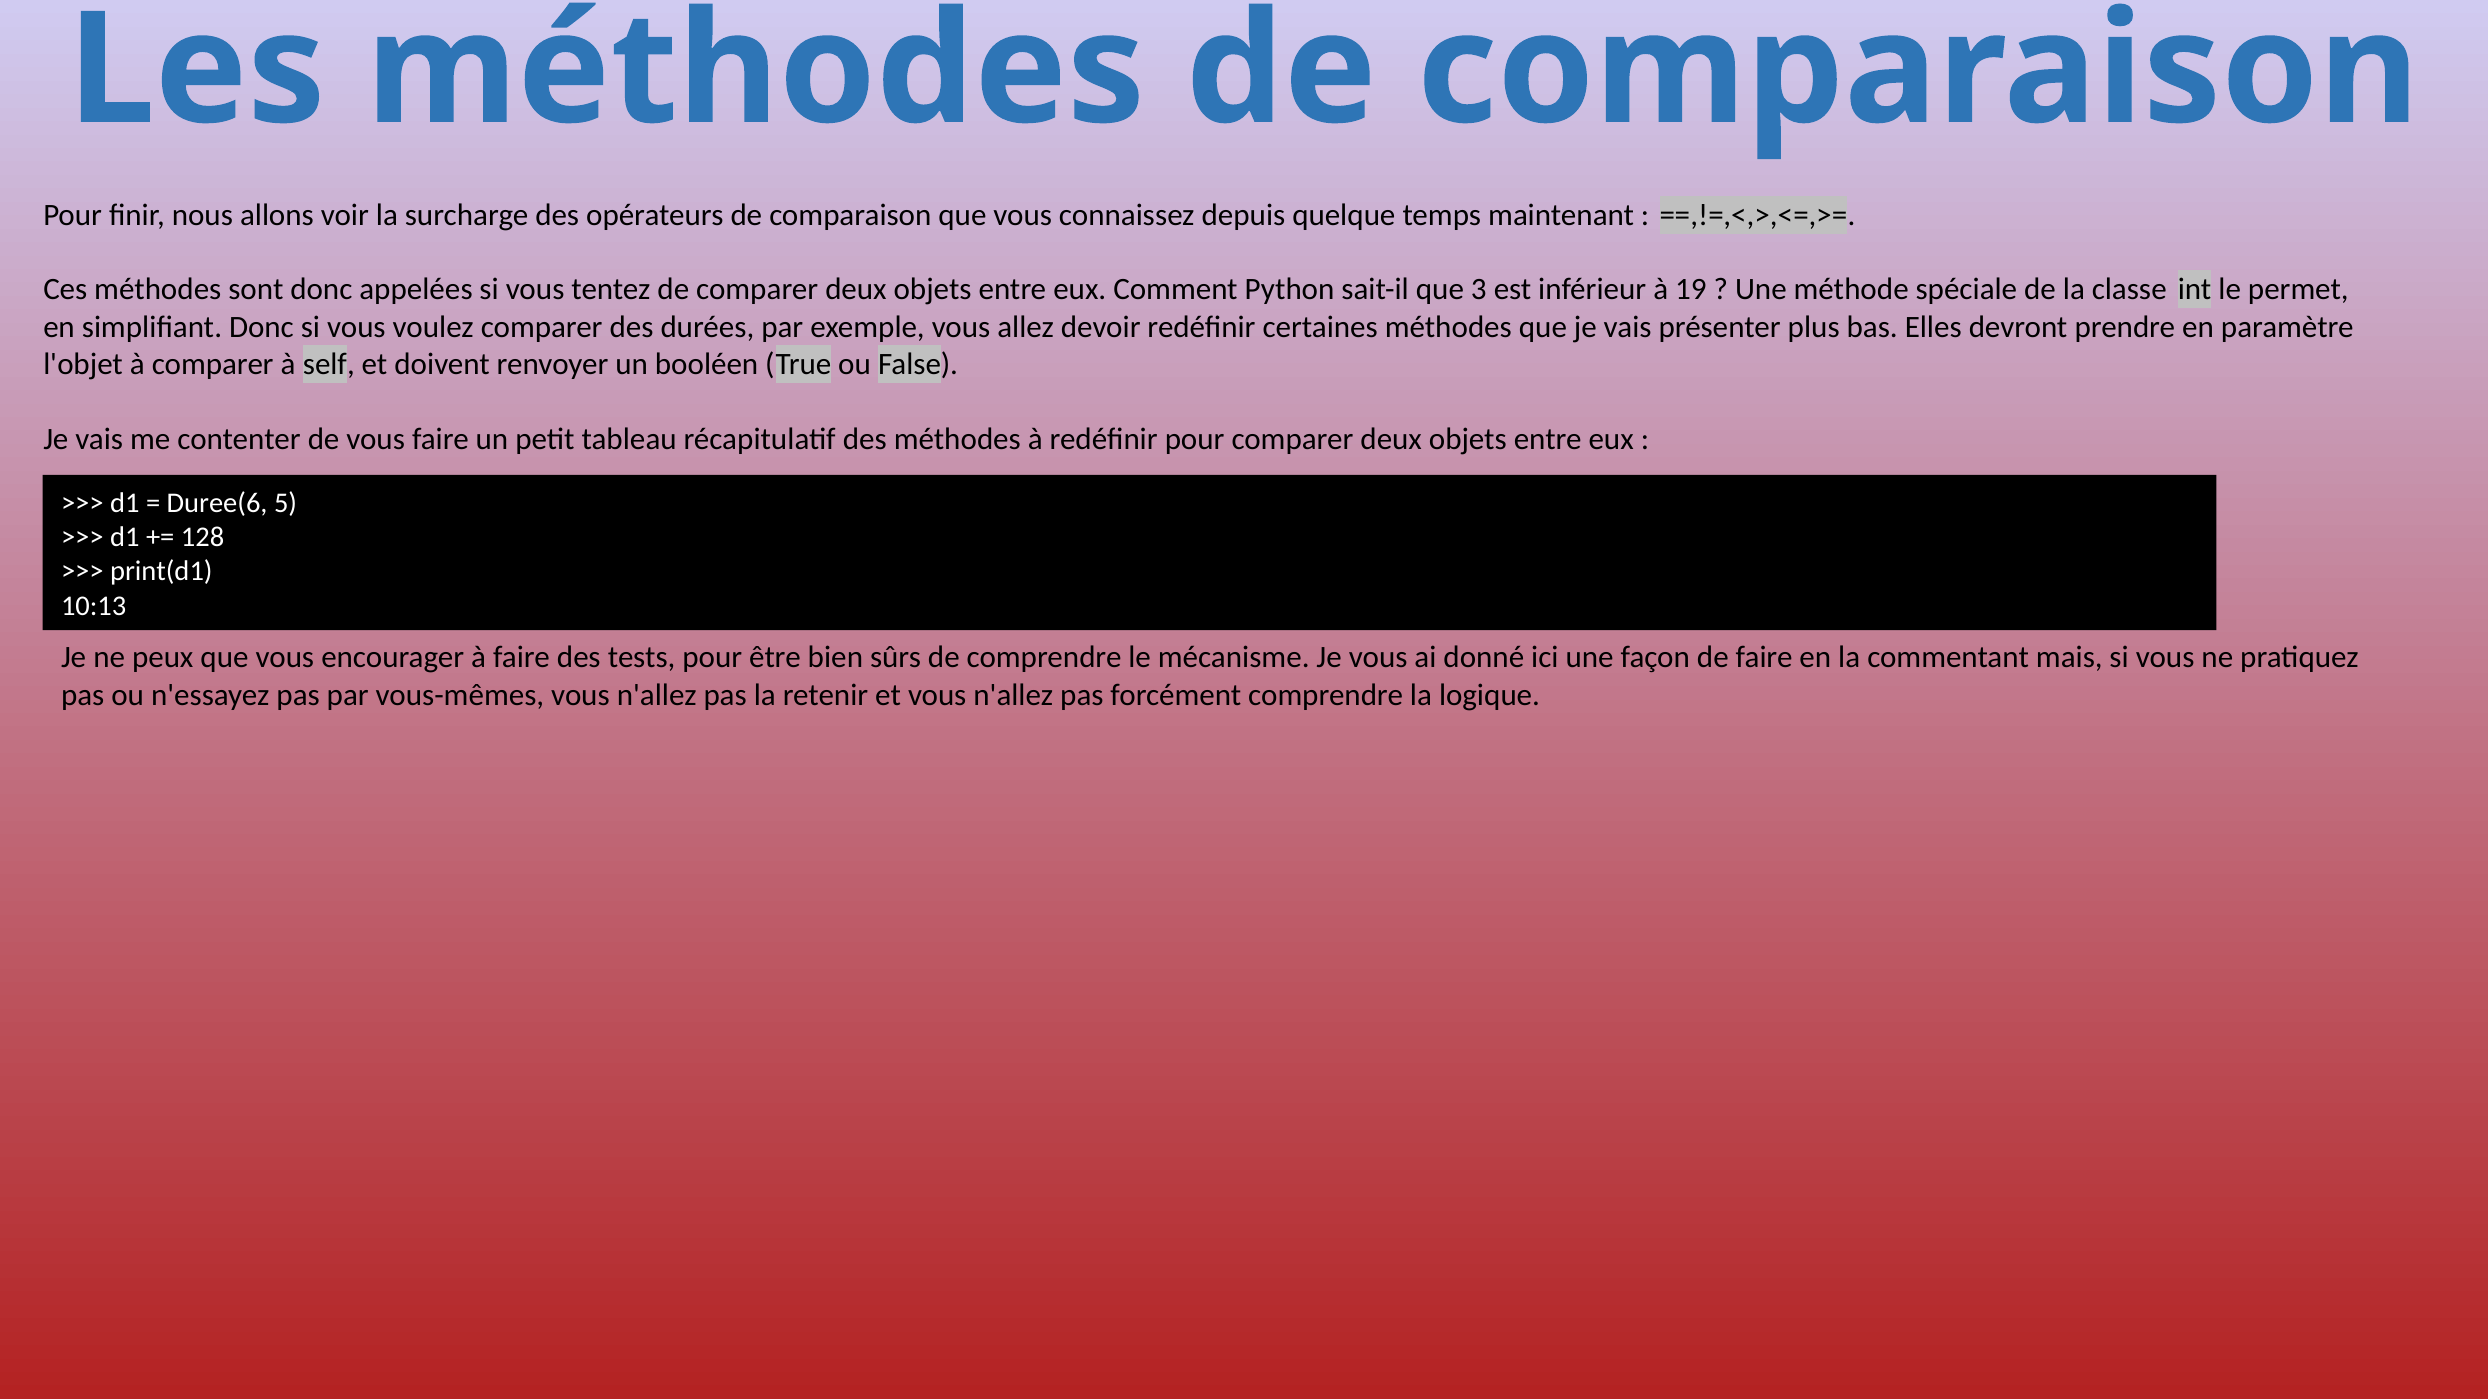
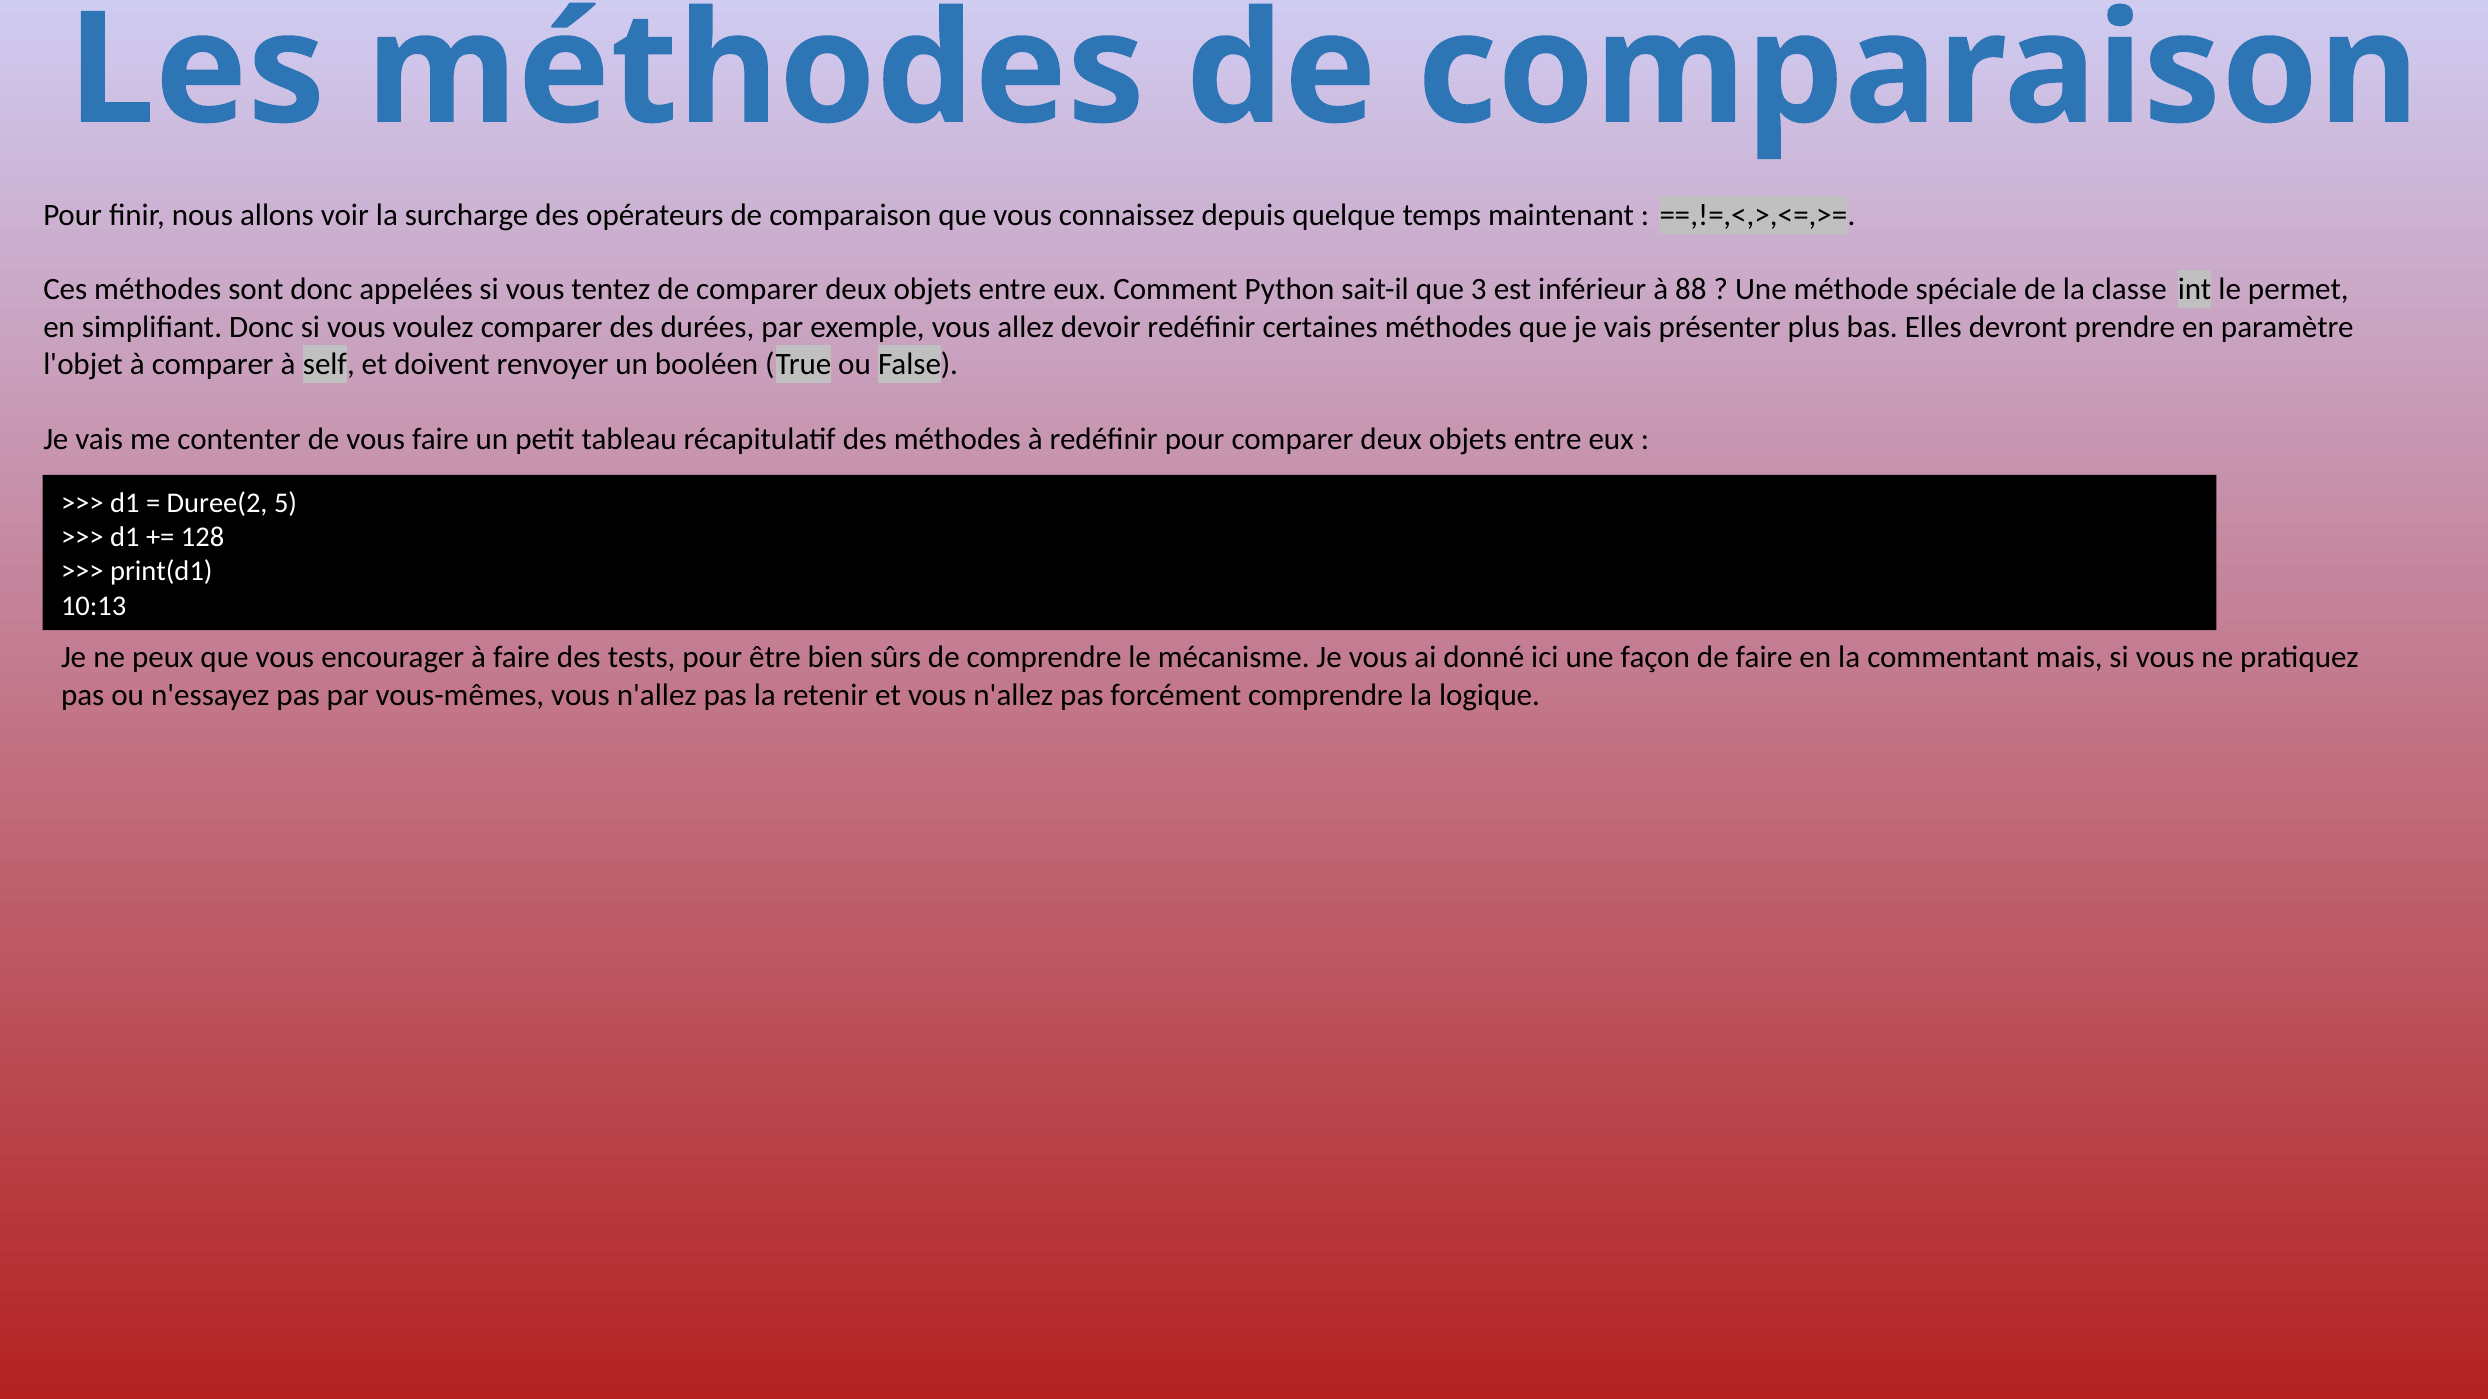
19: 19 -> 88
Duree(6: Duree(6 -> Duree(2
